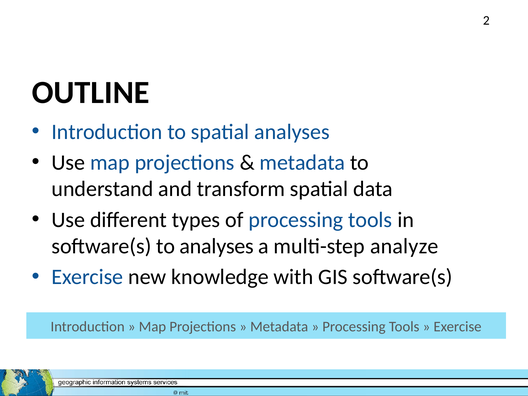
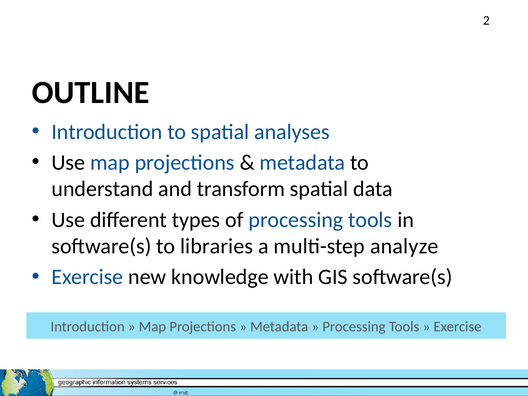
to analyses: analyses -> libraries
